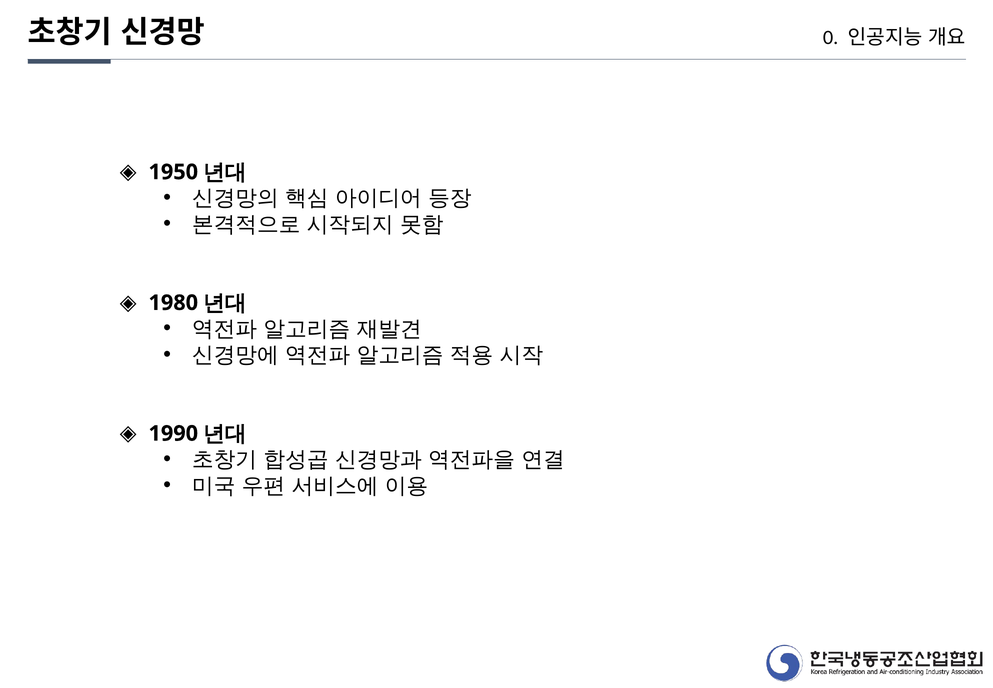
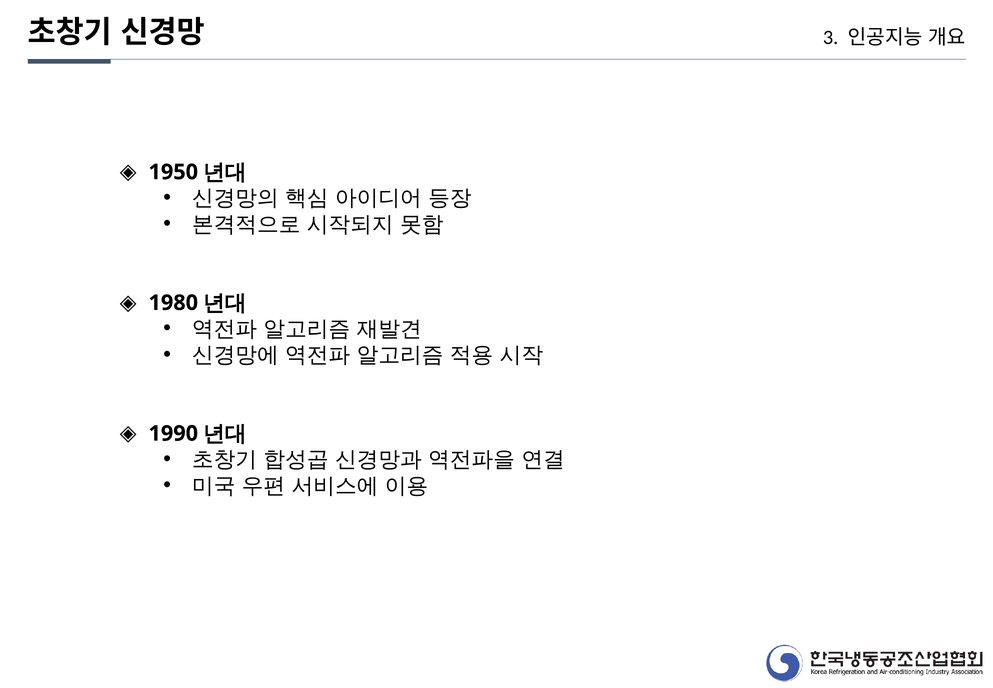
0: 0 -> 3
